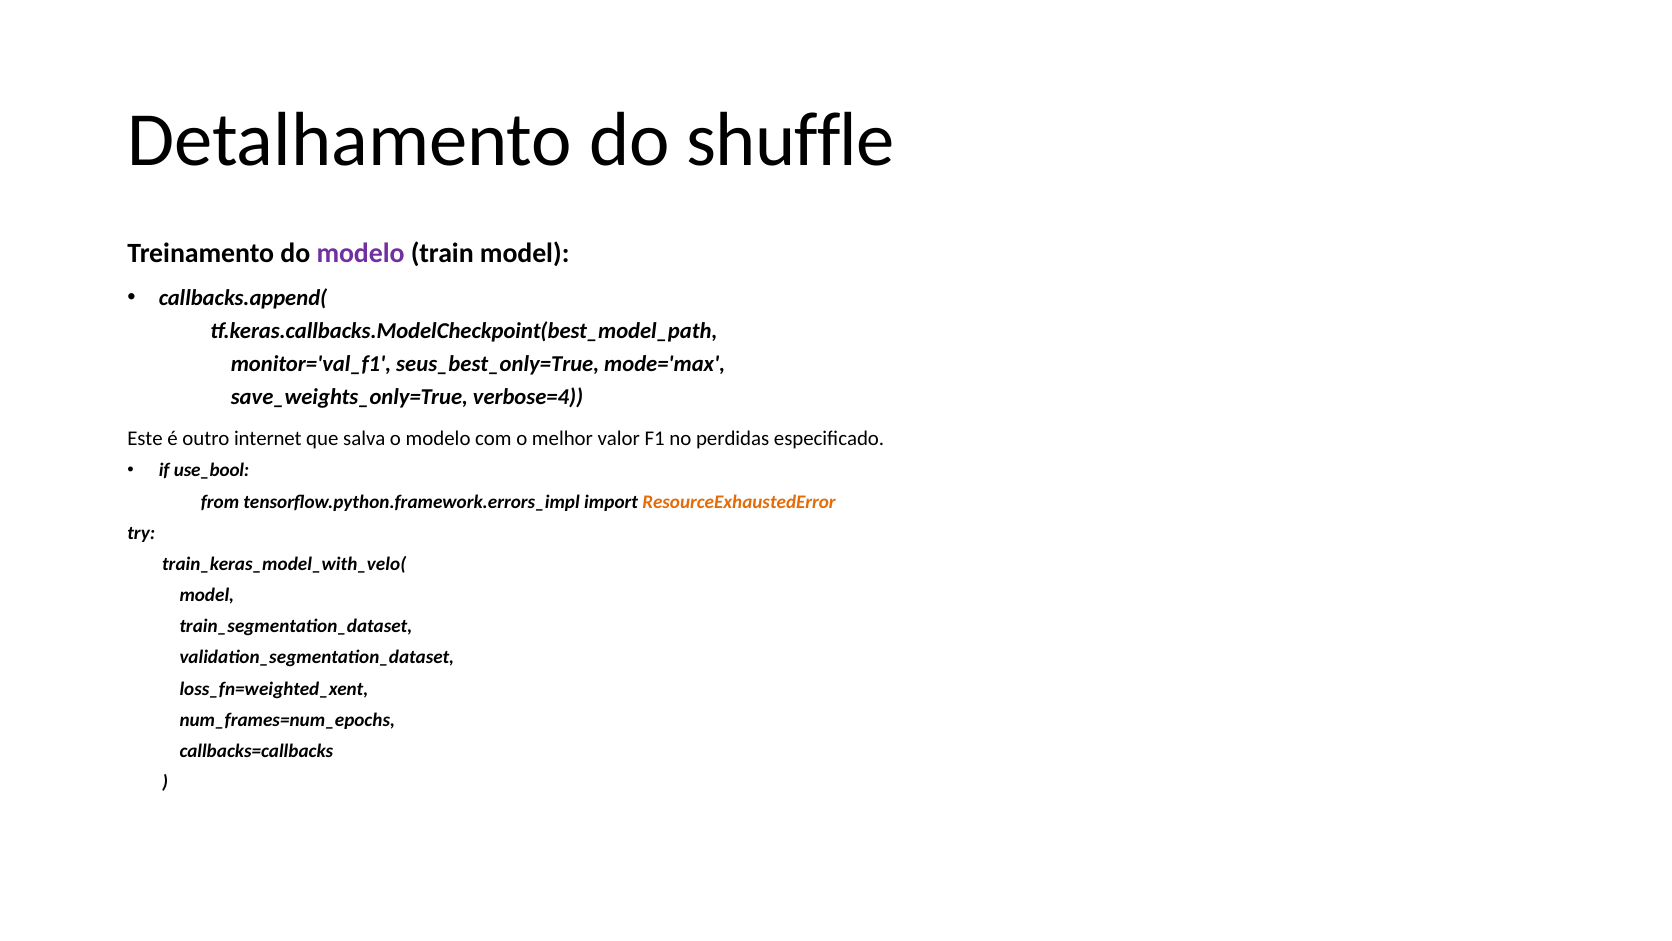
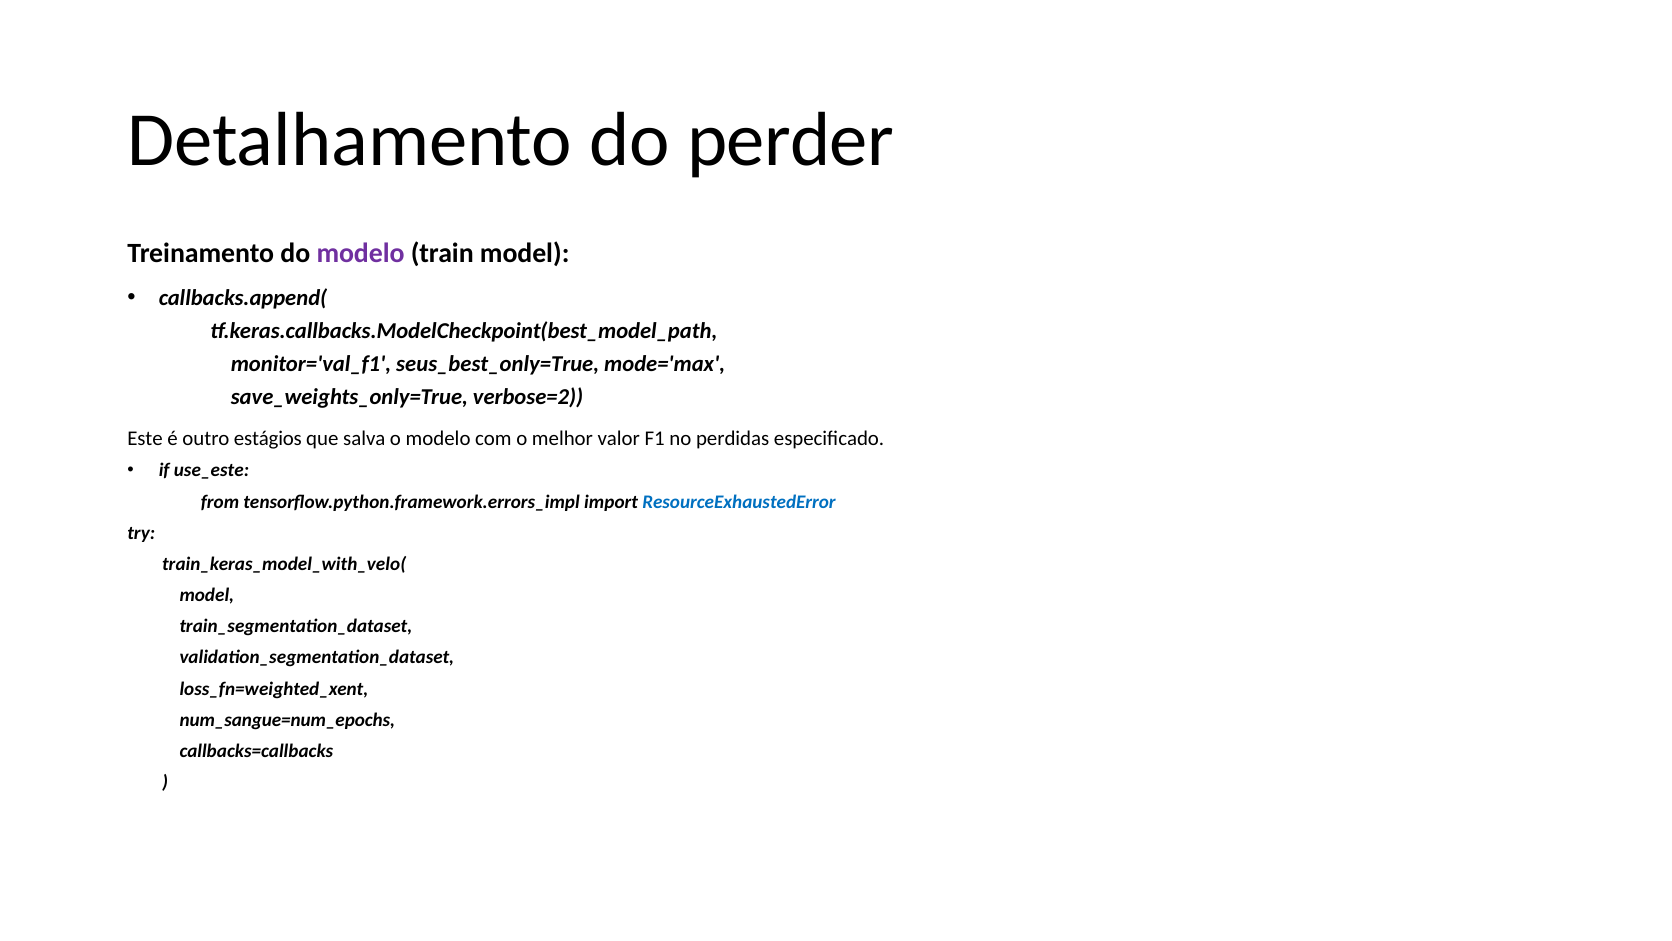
shuffle: shuffle -> perder
verbose=4: verbose=4 -> verbose=2
internet: internet -> estágios
use_bool: use_bool -> use_este
ResourceExhaustedError colour: orange -> blue
num_frames=num_epochs: num_frames=num_epochs -> num_sangue=num_epochs
